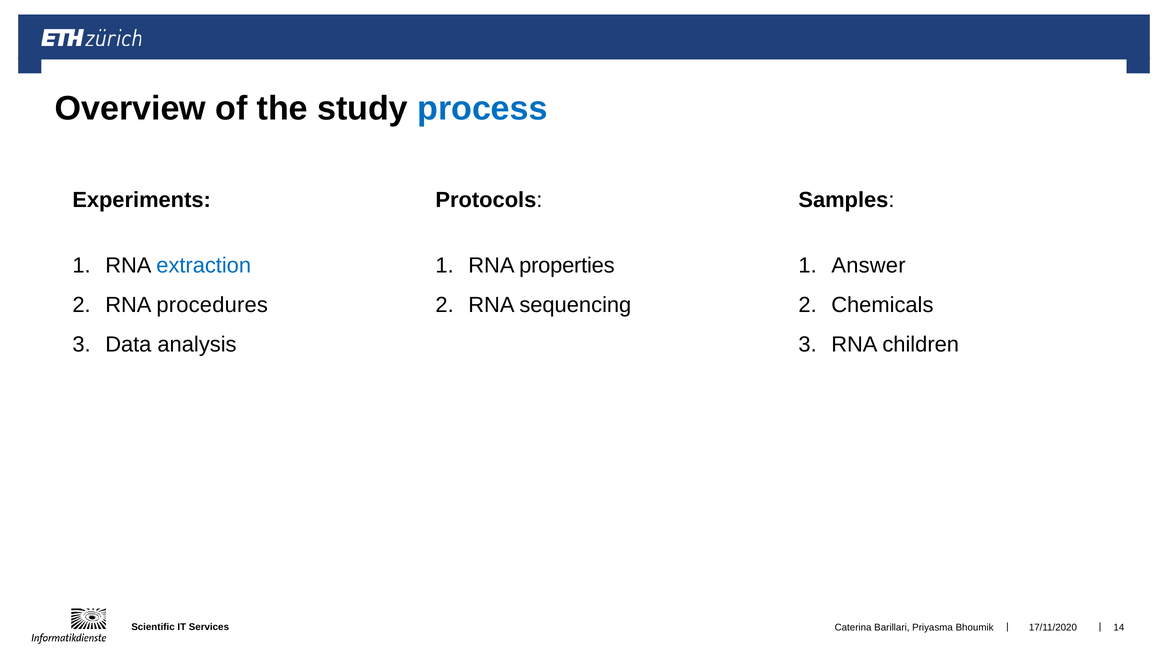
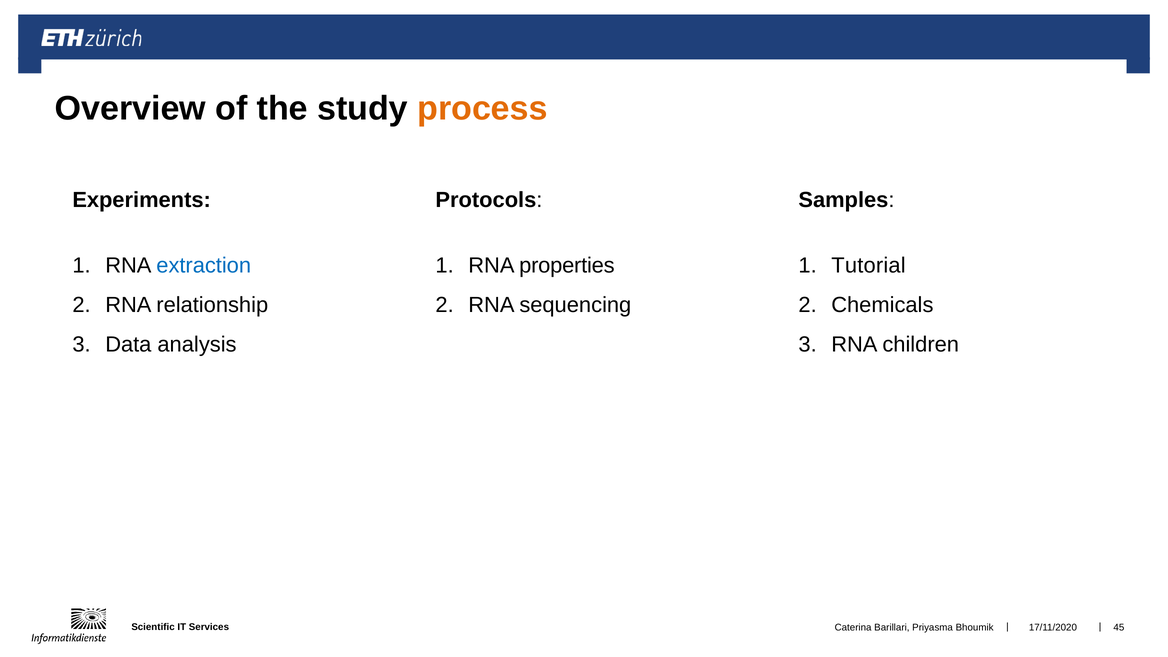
process colour: blue -> orange
Answer: Answer -> Tutorial
procedures: procedures -> relationship
14: 14 -> 45
